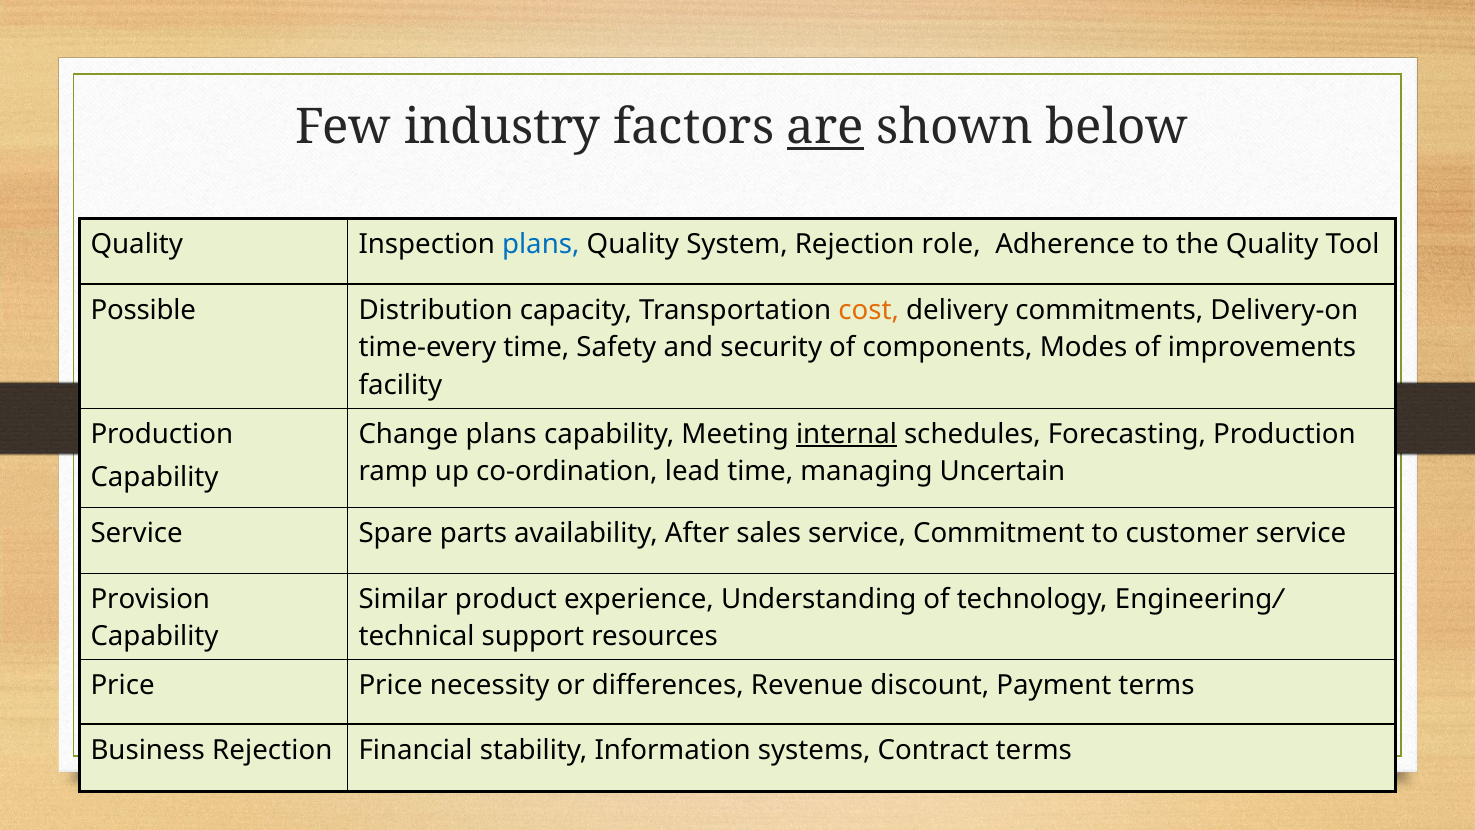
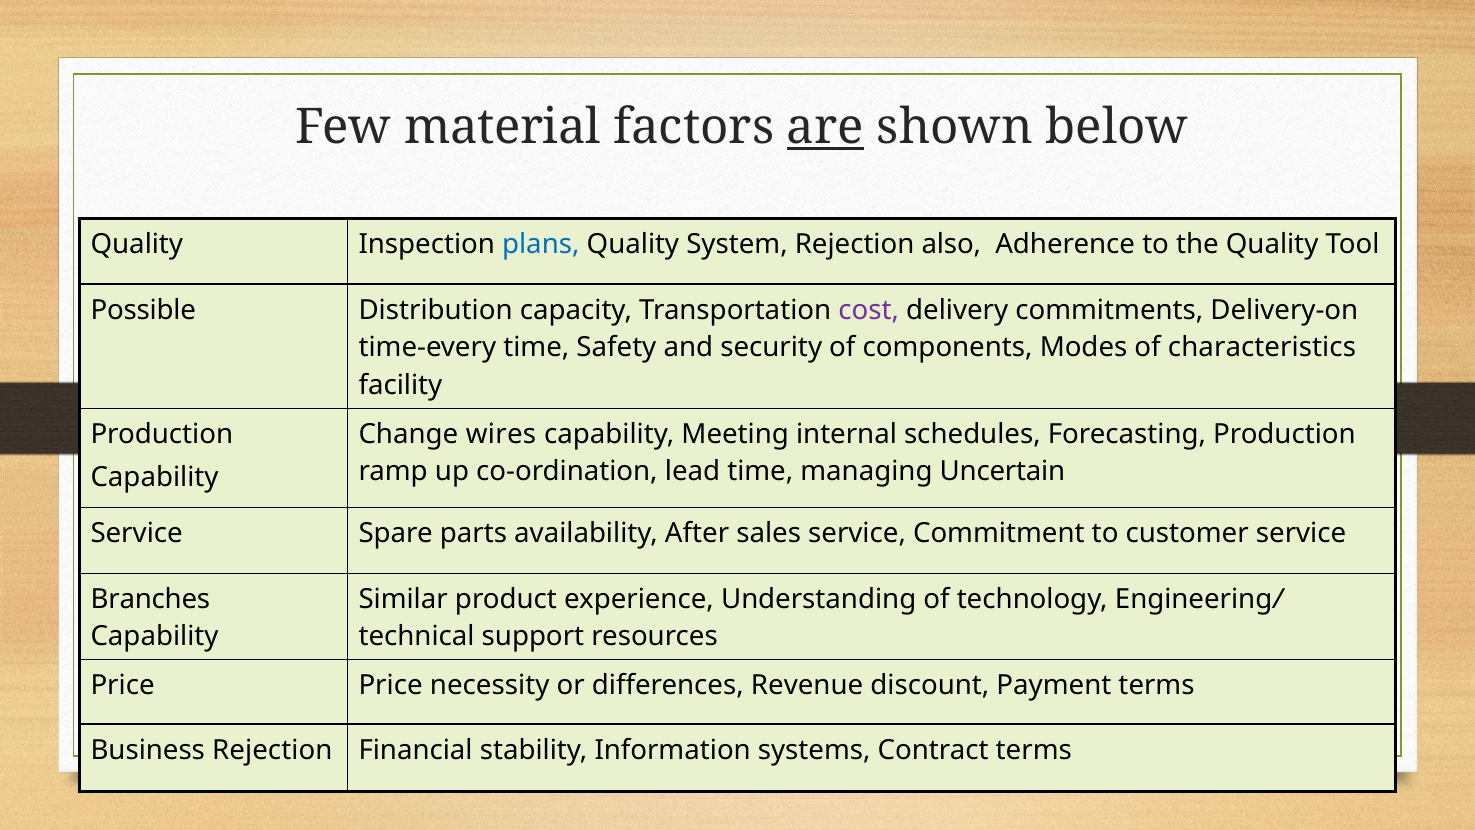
industry: industry -> material
role: role -> also
cost colour: orange -> purple
improvements: improvements -> characteristics
Change plans: plans -> wires
internal underline: present -> none
Provision: Provision -> Branches
